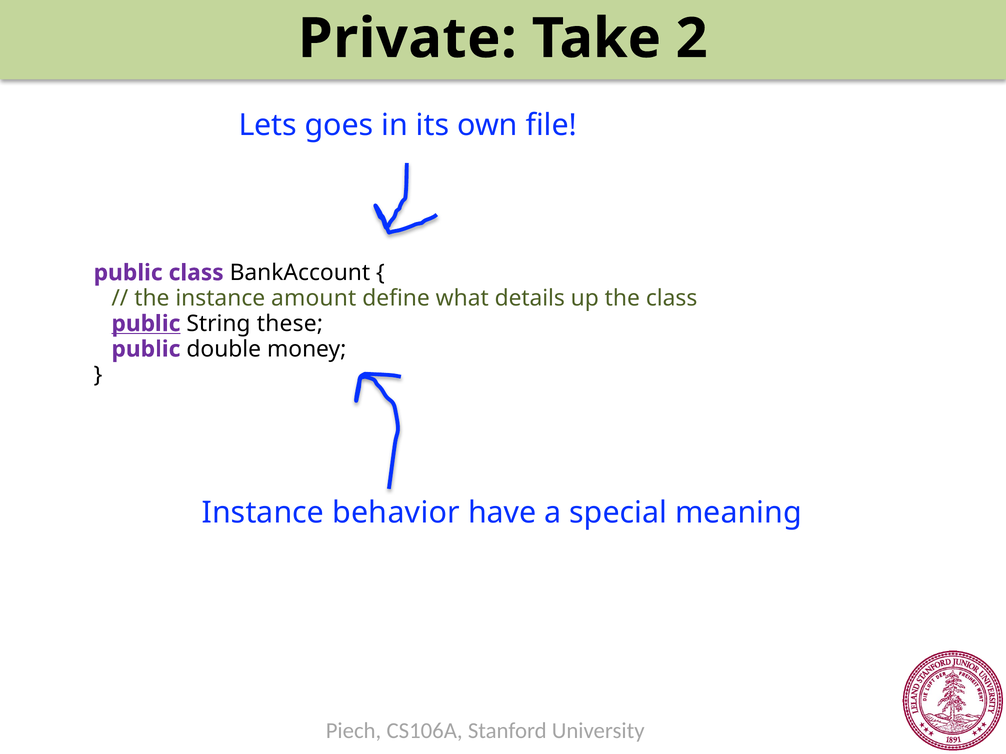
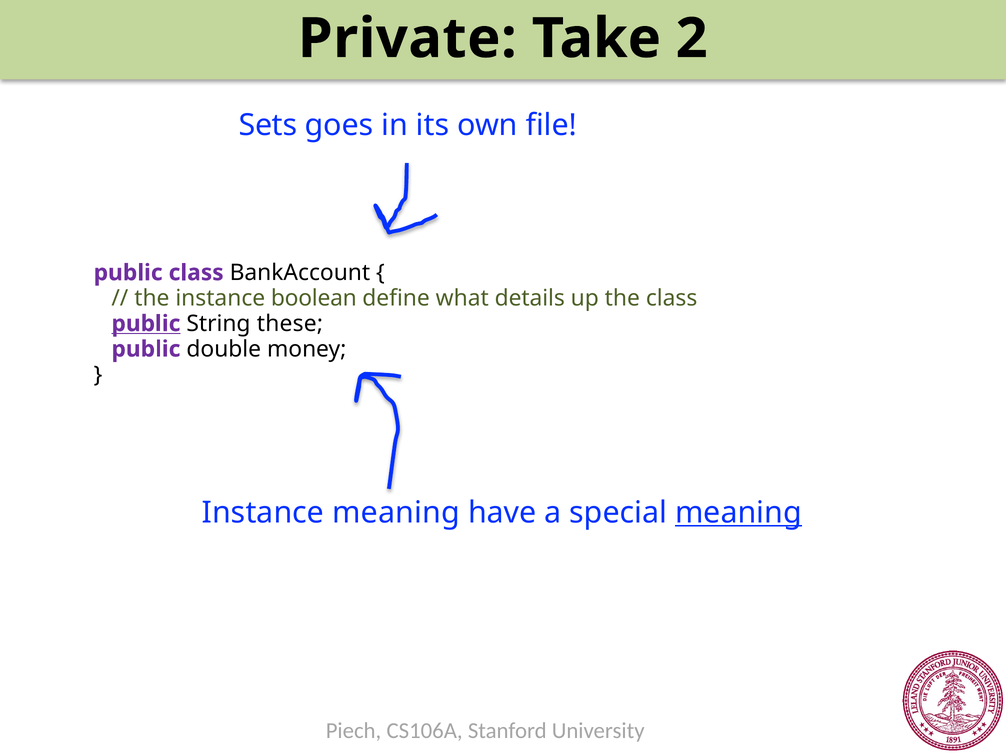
Lets: Lets -> Sets
amount: amount -> boolean
Instance behavior: behavior -> meaning
meaning at (738, 513) underline: none -> present
